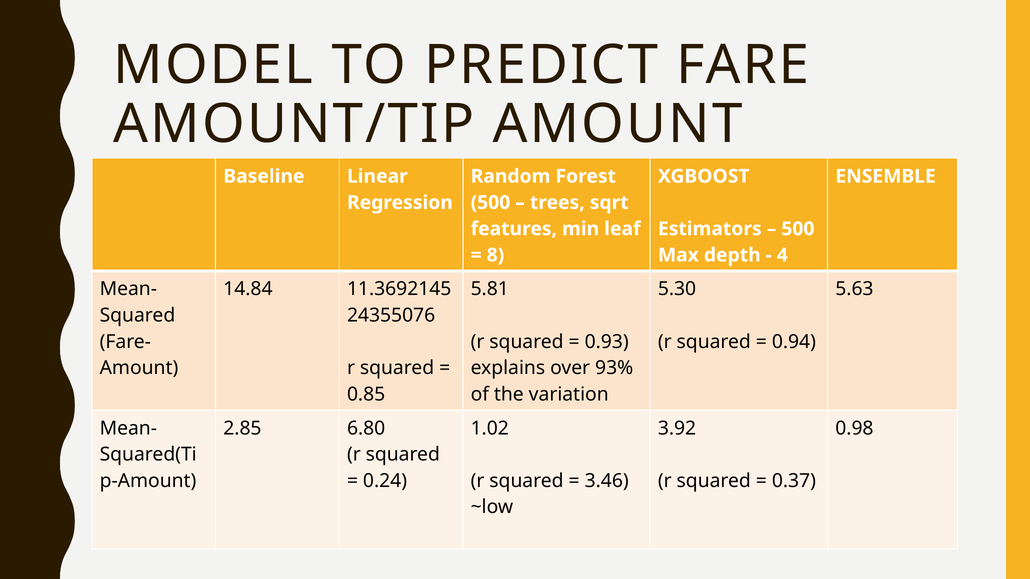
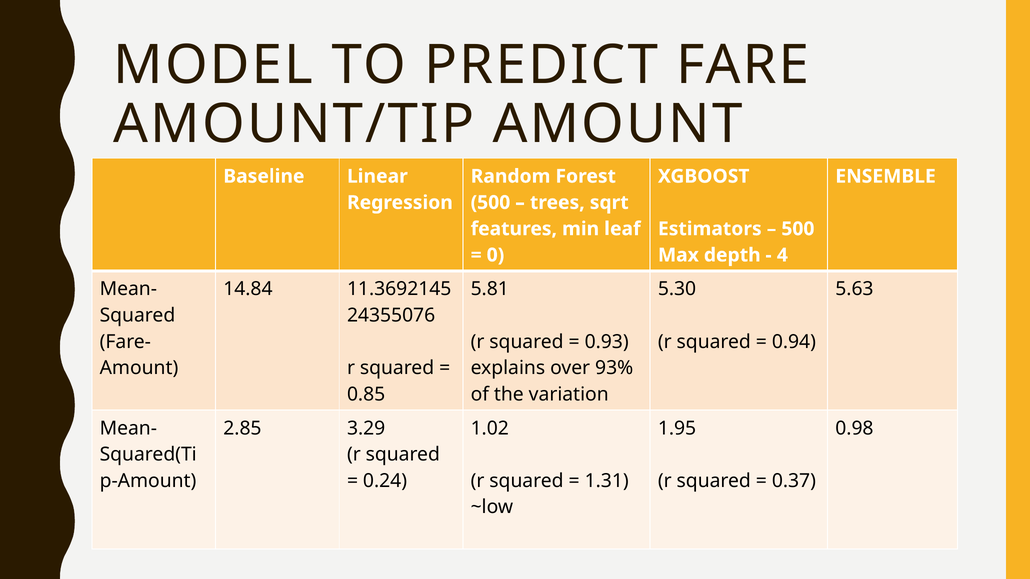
8: 8 -> 0
6.80: 6.80 -> 3.29
3.92: 3.92 -> 1.95
3.46: 3.46 -> 1.31
